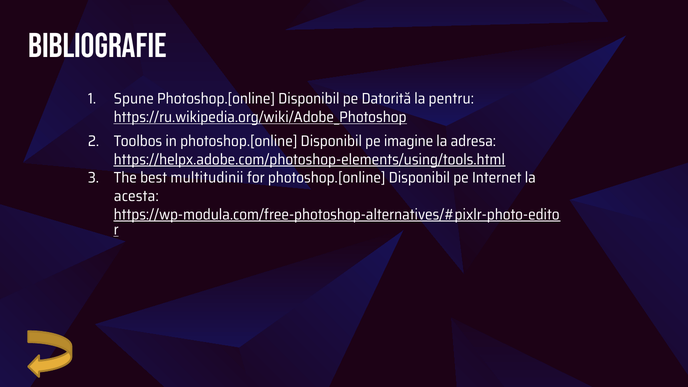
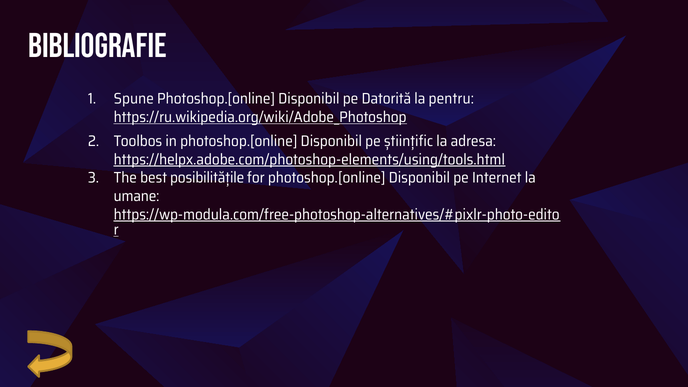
imagine: imagine -> științific
multitudinii: multitudinii -> posibilitățile
acesta: acesta -> umane
